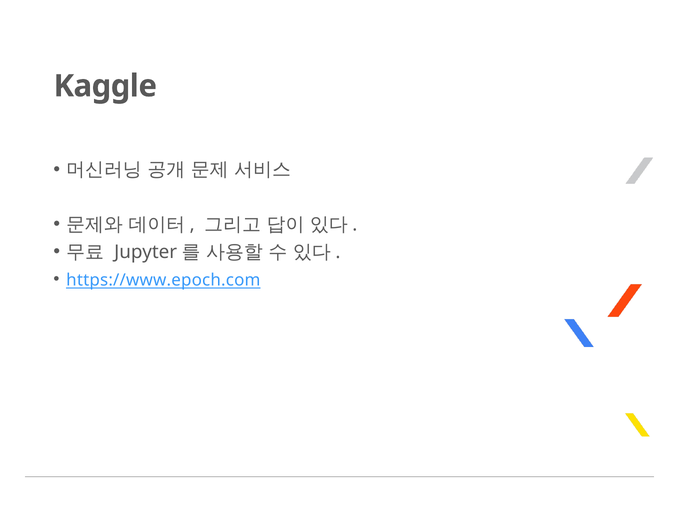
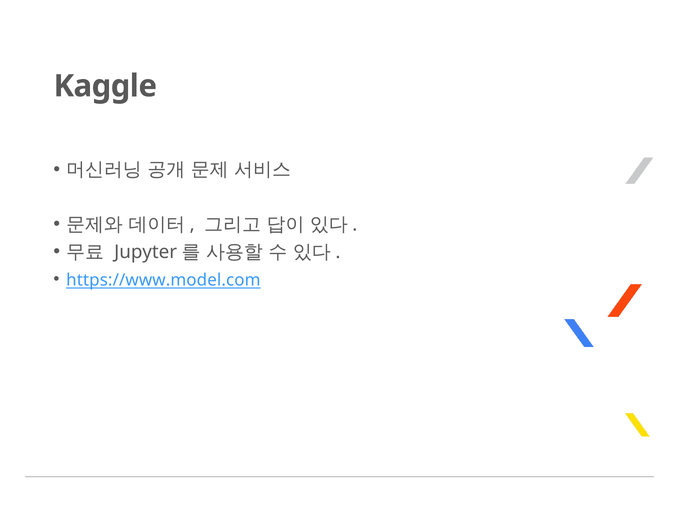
https://www.epoch.com: https://www.epoch.com -> https://www.model.com
